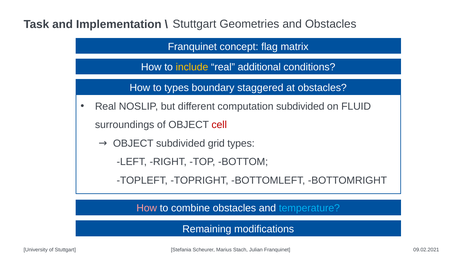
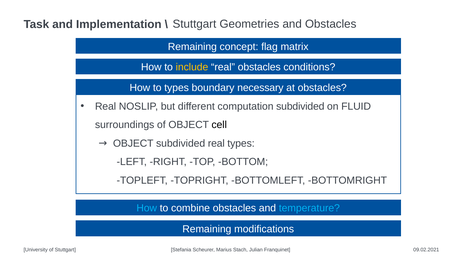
Franquinet at (192, 47): Franquinet -> Remaining
real additional: additional -> obstacles
staggered: staggered -> necessary
cell colour: red -> black
subdivided grid: grid -> real
How at (147, 209) colour: pink -> light blue
